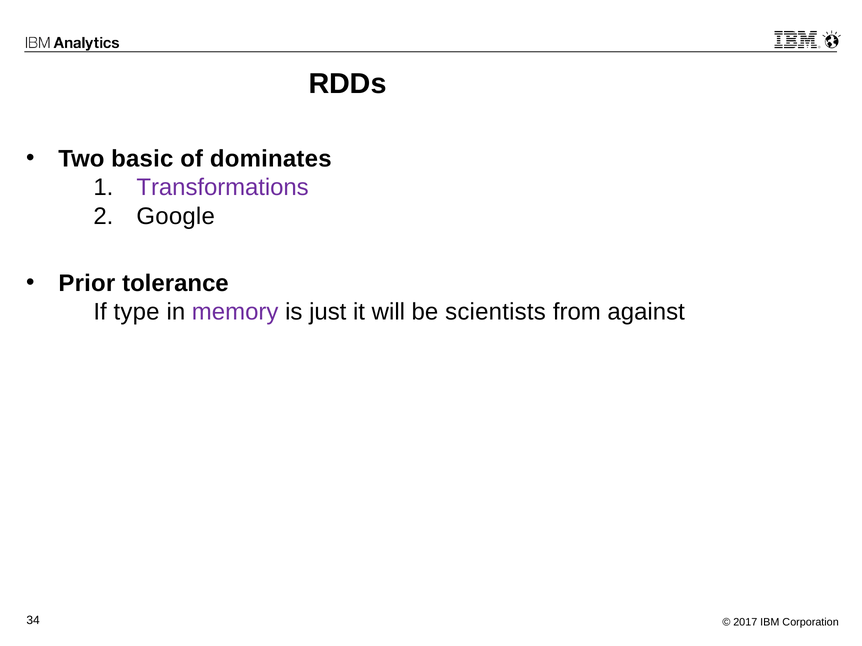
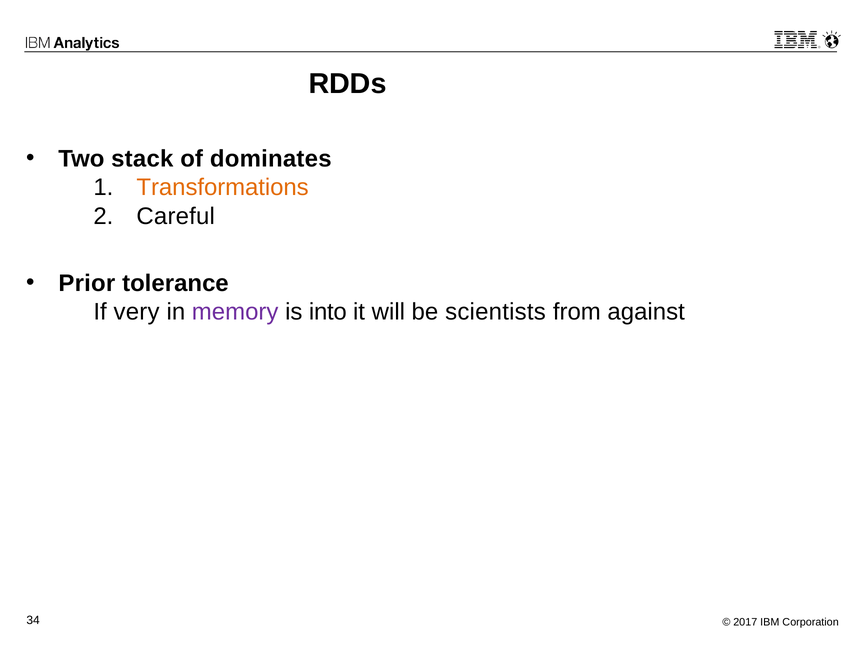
basic: basic -> stack
Transformations colour: purple -> orange
Google: Google -> Careful
type: type -> very
just: just -> into
